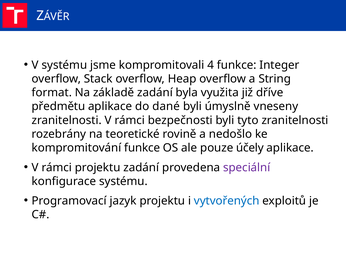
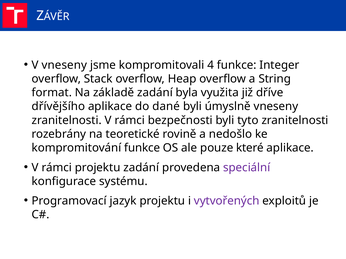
V systému: systému -> vneseny
předmětu: předmětu -> dřívějšího
účely: účely -> které
vytvořených colour: blue -> purple
